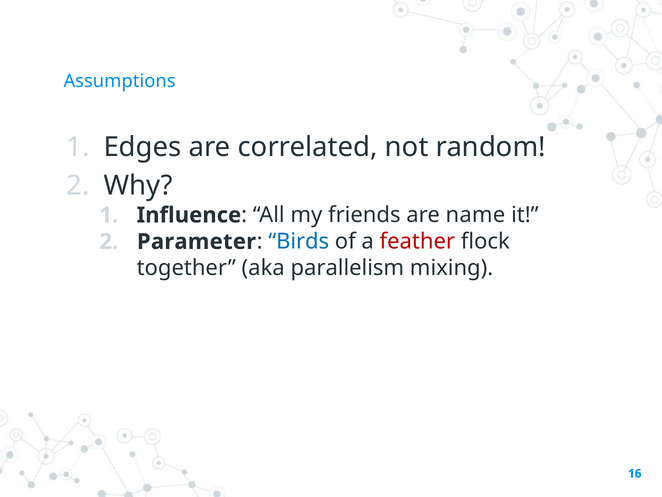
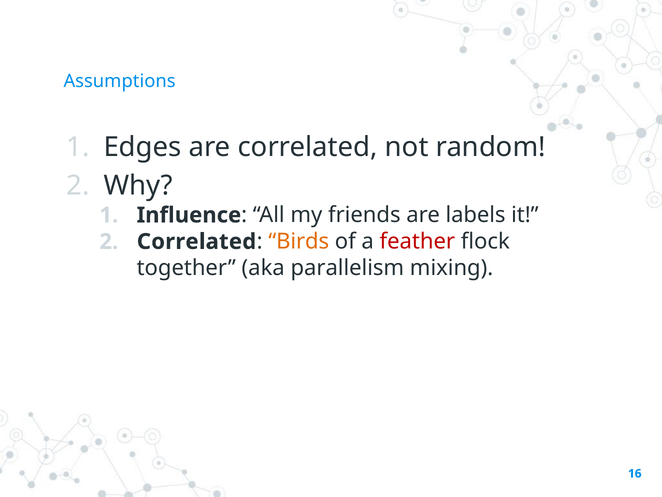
name: name -> labels
Parameter at (197, 241): Parameter -> Correlated
Birds colour: blue -> orange
